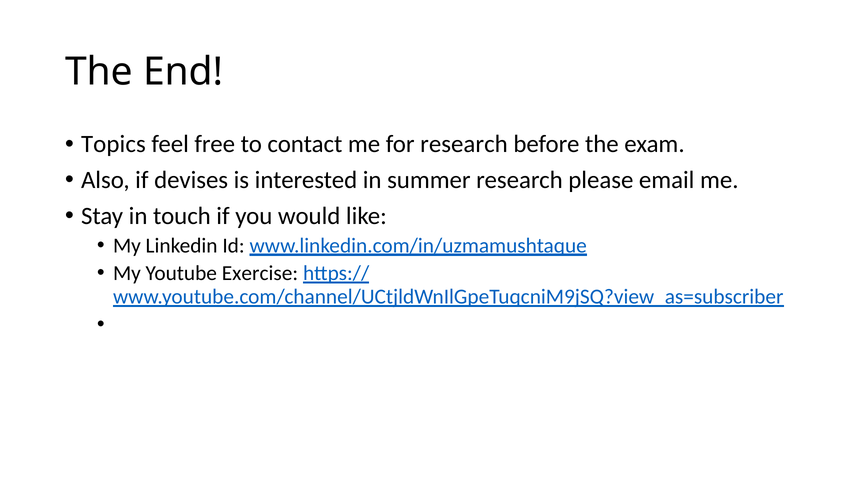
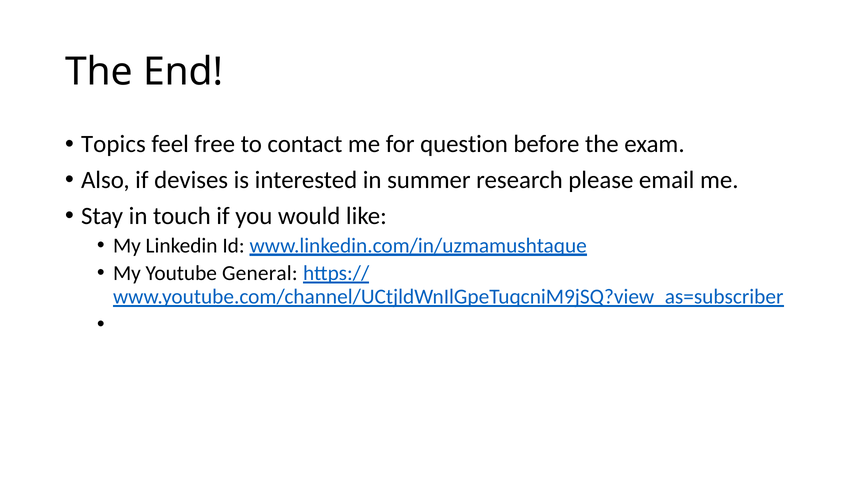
for research: research -> question
Exercise: Exercise -> General
